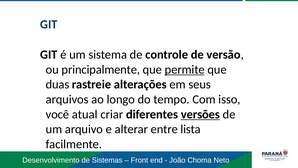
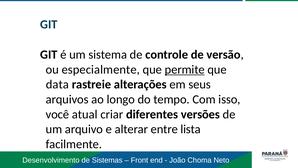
principalmente: principalmente -> especialmente
duas: duas -> data
versões underline: present -> none
